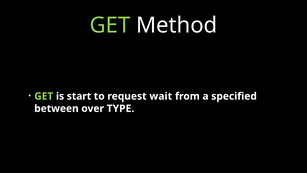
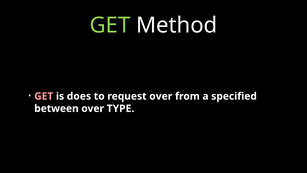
GET at (44, 96) colour: light green -> pink
start: start -> does
request wait: wait -> over
